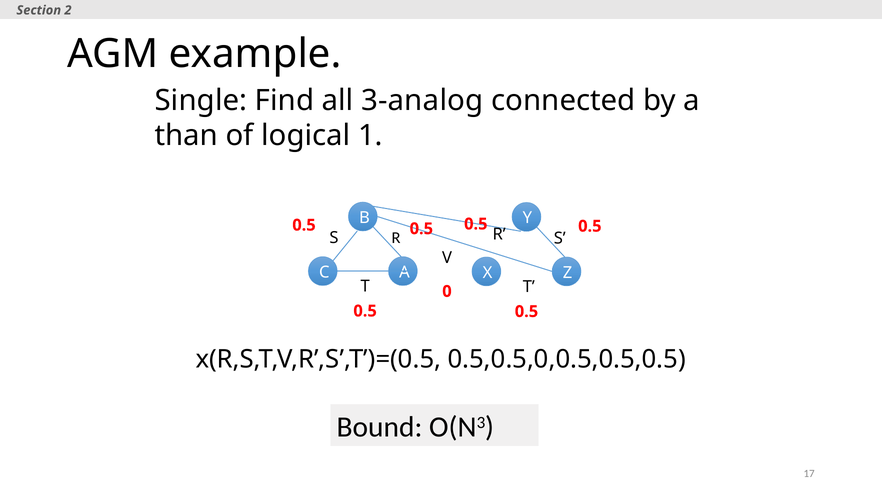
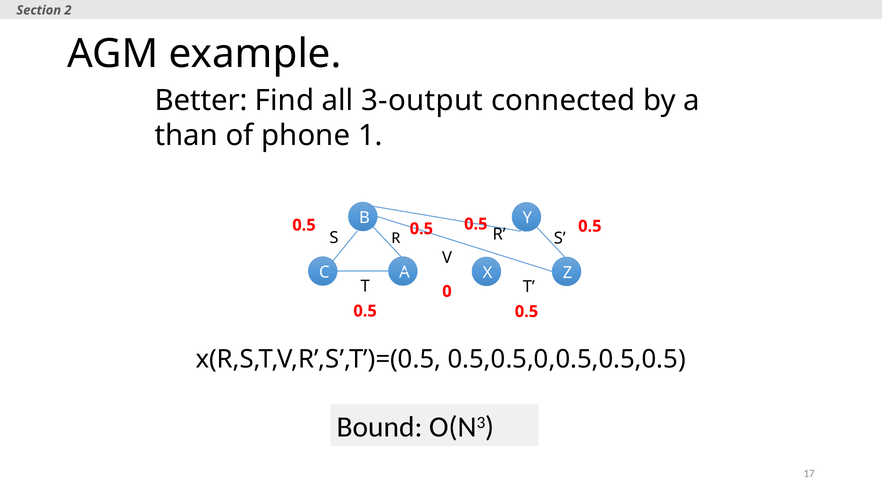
Single: Single -> Better
3-analog: 3-analog -> 3-output
logical: logical -> phone
